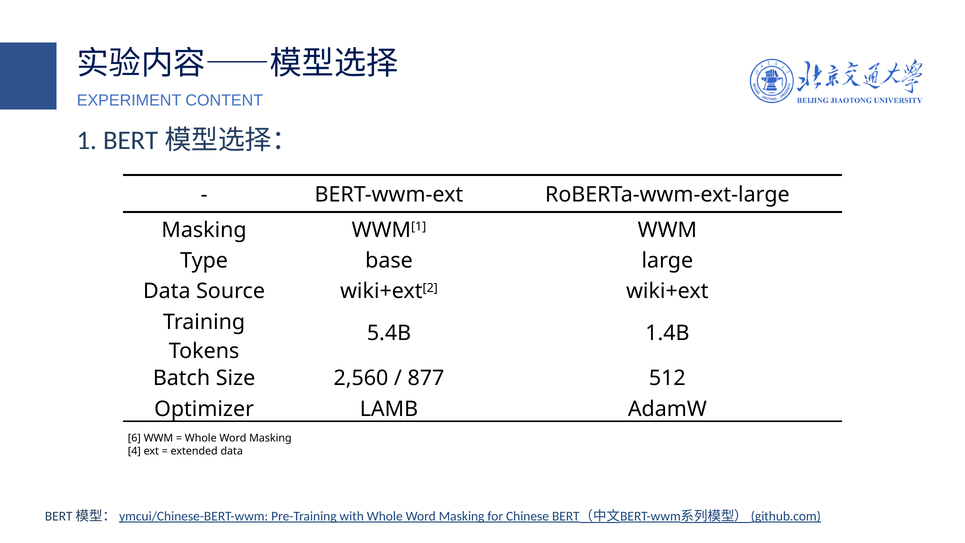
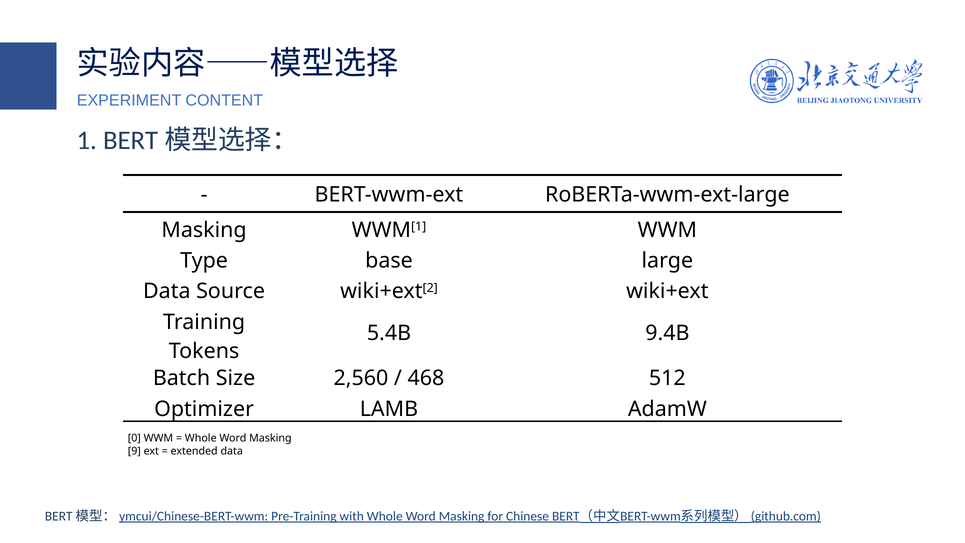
1.4B: 1.4B -> 9.4B
877: 877 -> 468
6: 6 -> 0
4: 4 -> 9
